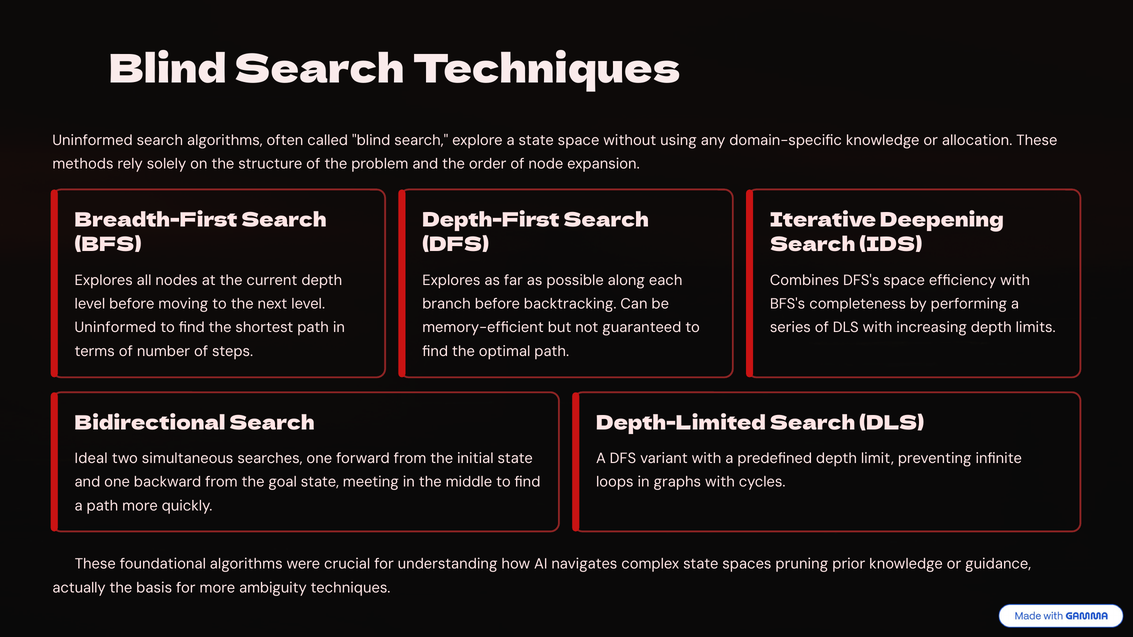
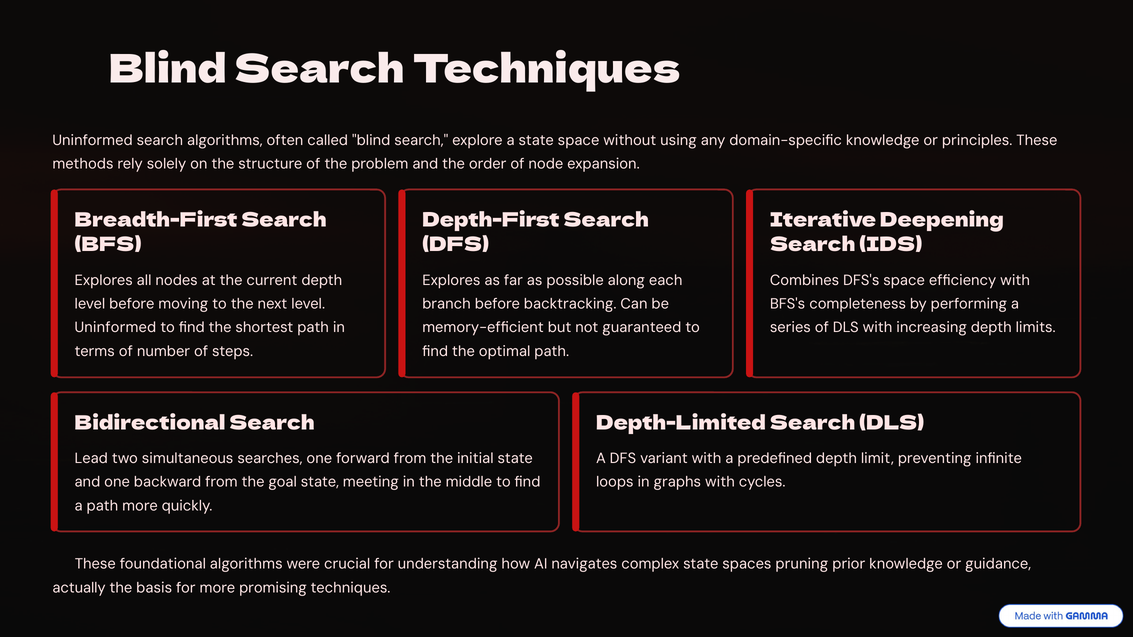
allocation: allocation -> principles
Ideal: Ideal -> Lead
ambiguity: ambiguity -> promising
